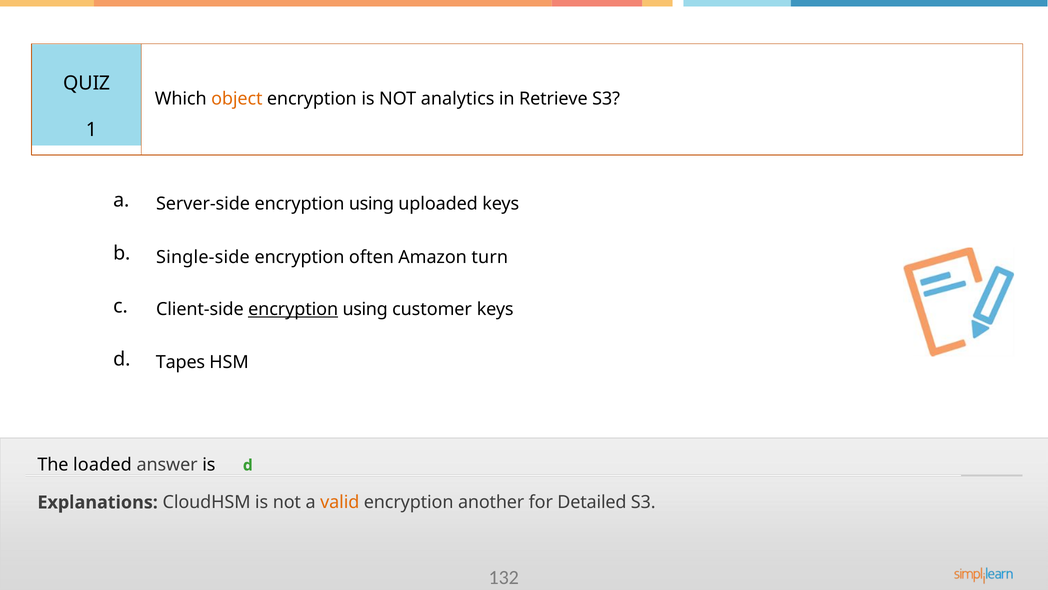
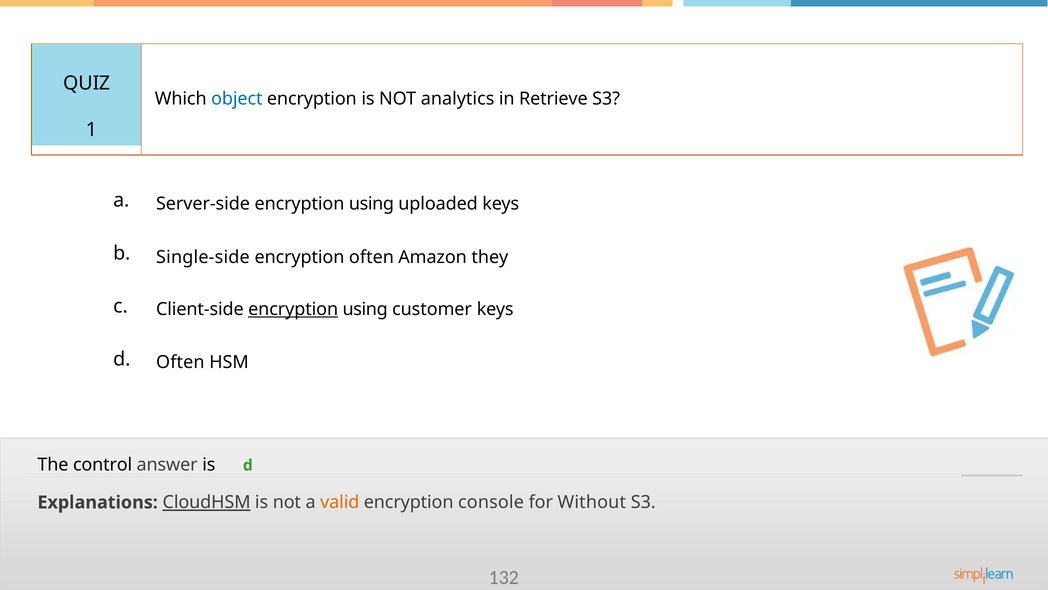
object colour: orange -> blue
turn: turn -> they
Tapes at (180, 362): Tapes -> Often
loaded: loaded -> control
CloudHSM underline: none -> present
another: another -> console
Detailed: Detailed -> Without
